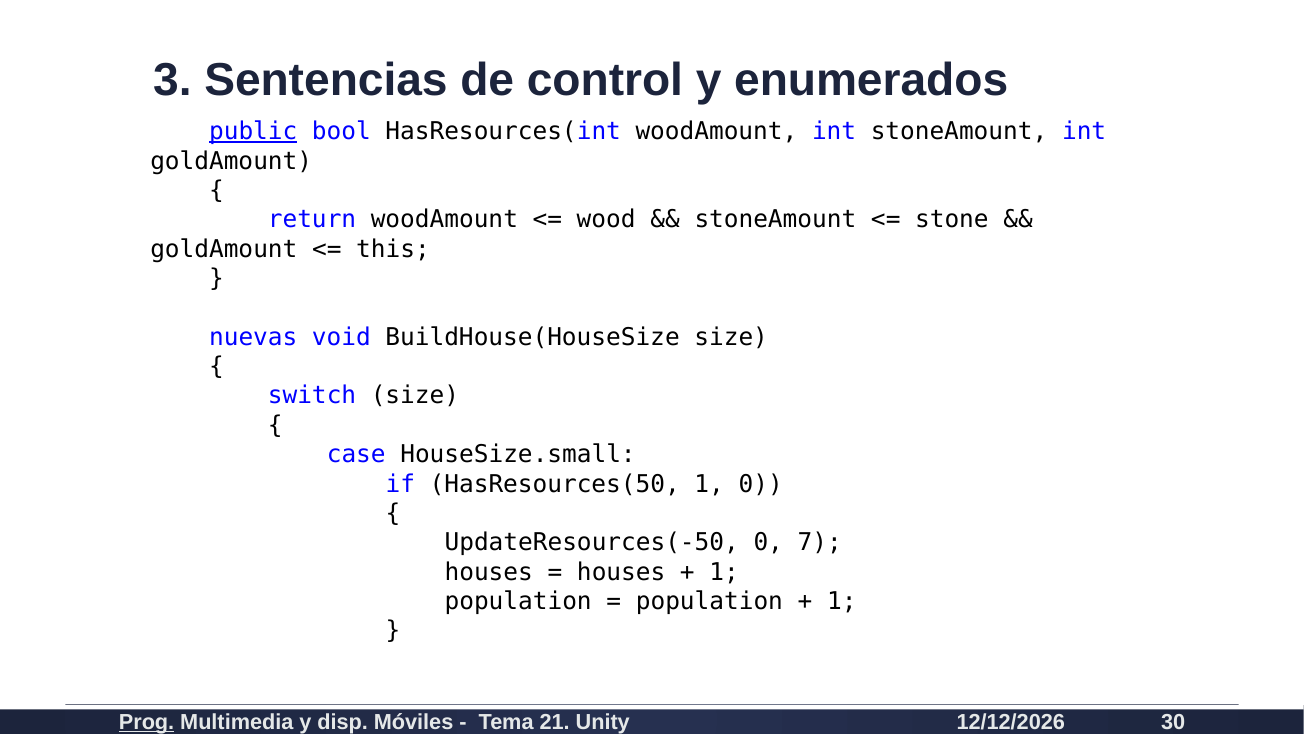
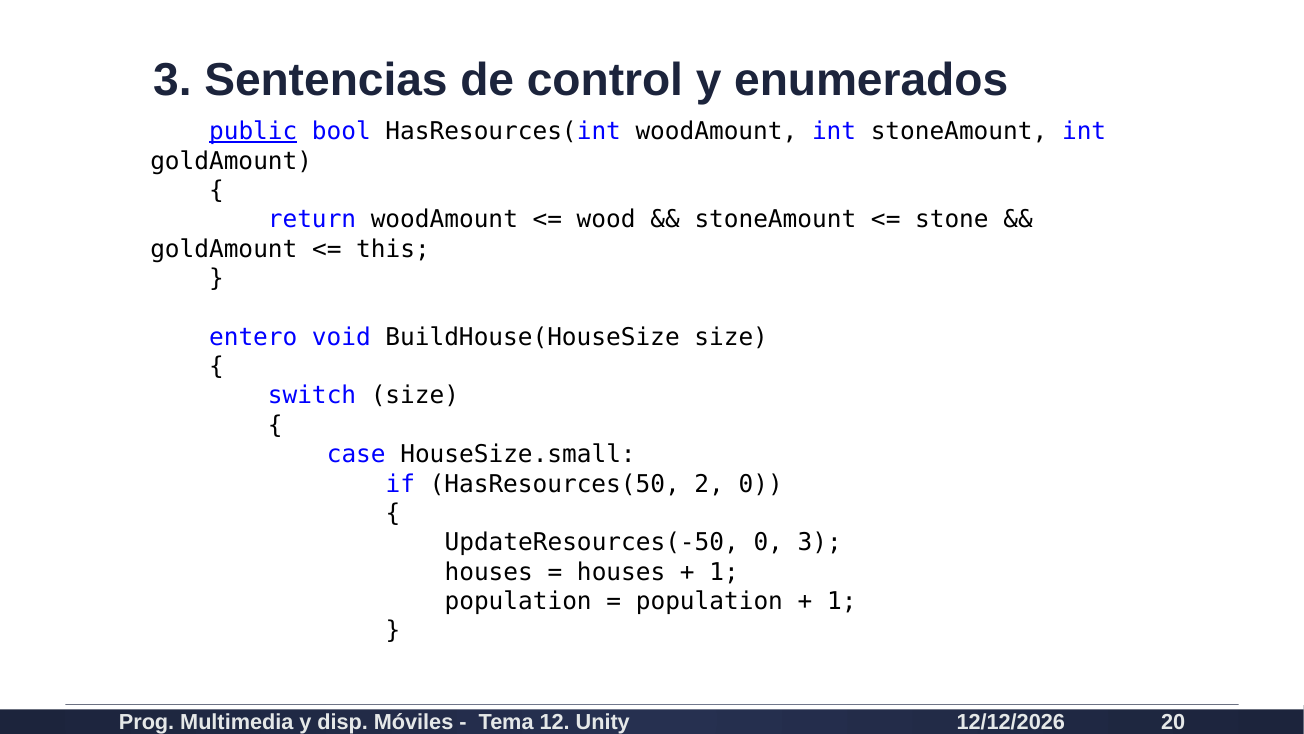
nuevas: nuevas -> entero
HasResources(50 1: 1 -> 2
0 7: 7 -> 3
Prog underline: present -> none
21: 21 -> 12
30: 30 -> 20
